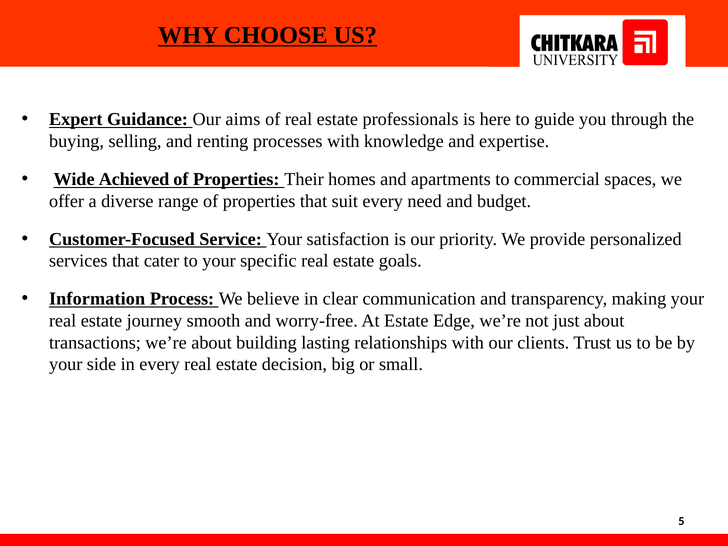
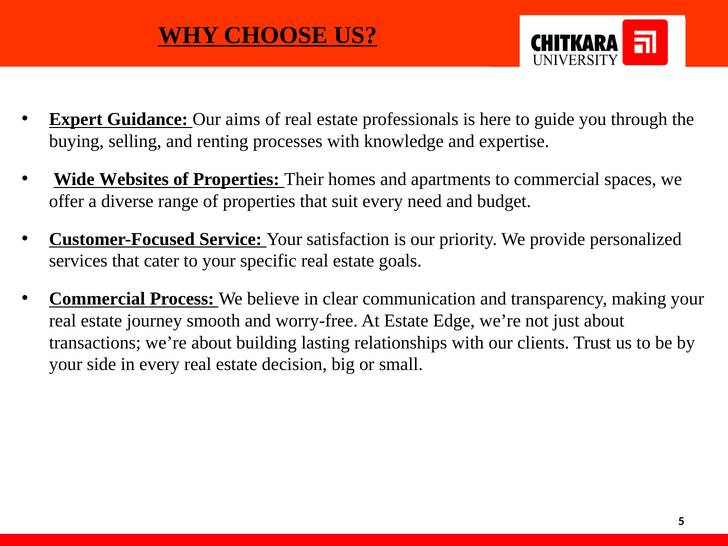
Achieved: Achieved -> Websites
Information at (97, 299): Information -> Commercial
